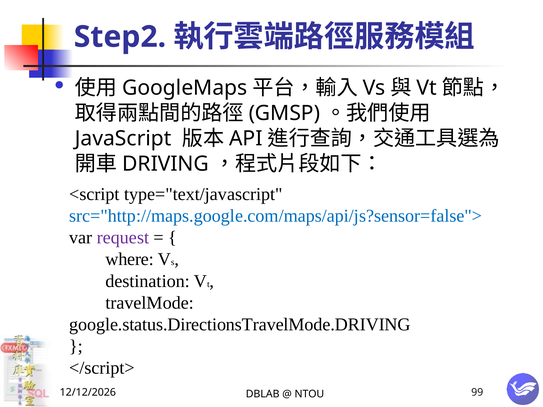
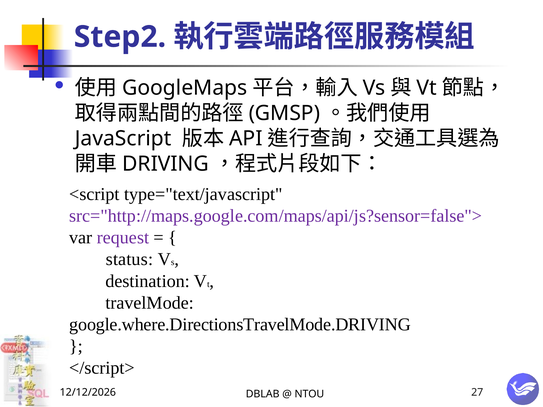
src="http://maps.google.com/maps/api/js?sensor=false"> colour: blue -> purple
where: where -> status
google.status.DirectionsTravelMode.DRIVING: google.status.DirectionsTravelMode.DRIVING -> google.where.DirectionsTravelMode.DRIVING
99: 99 -> 27
